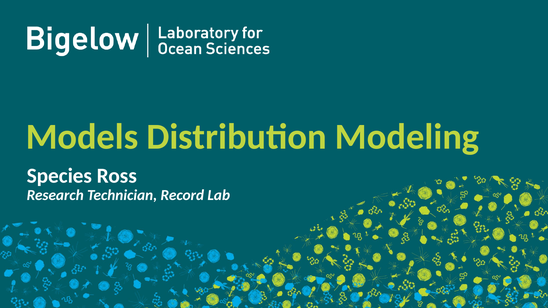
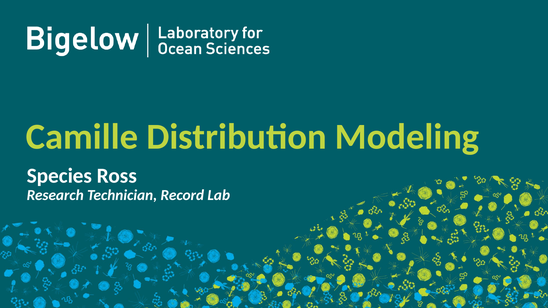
Models: Models -> Camille
